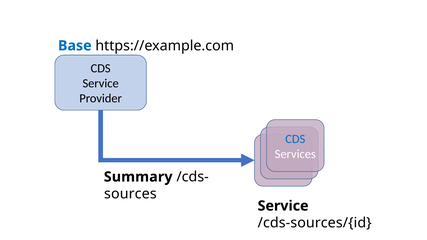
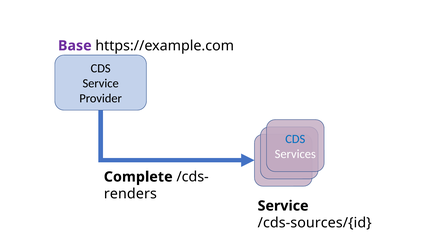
Base colour: blue -> purple
Summary: Summary -> Complete
sources: sources -> renders
